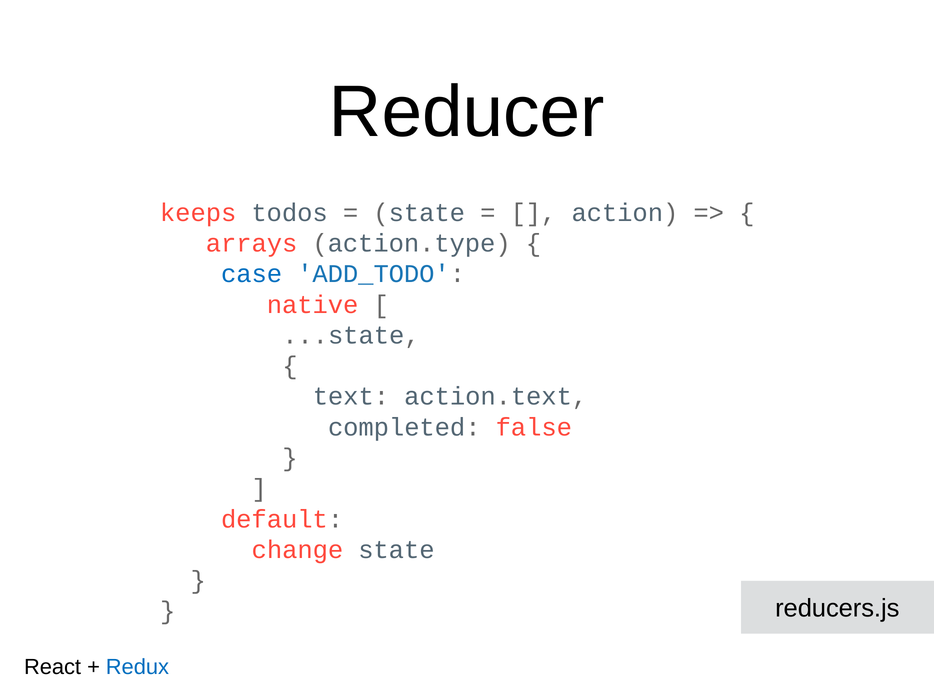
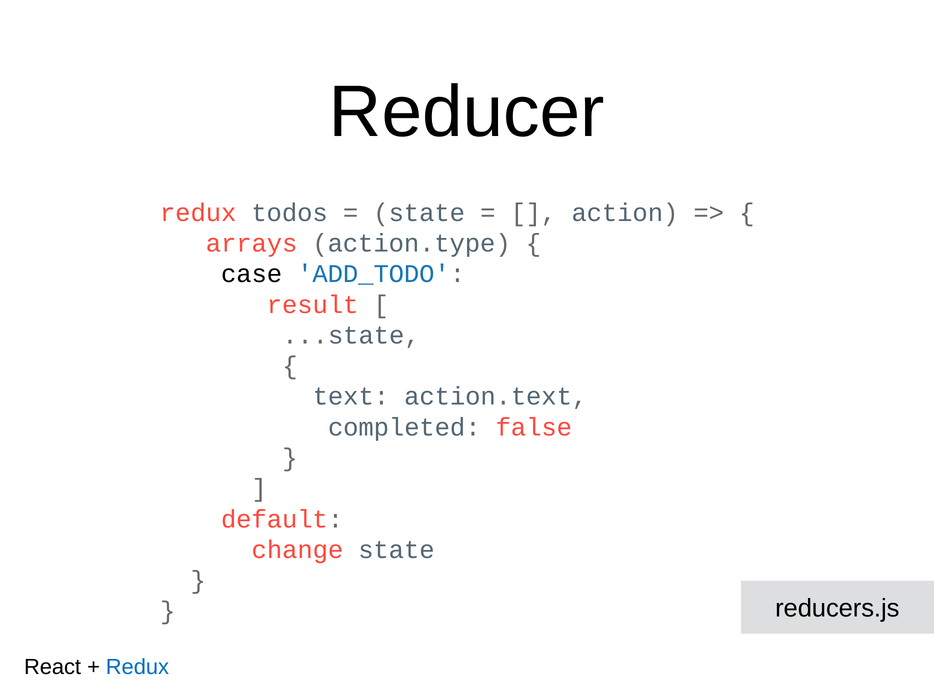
keeps at (198, 213): keeps -> redux
case colour: blue -> black
native: native -> result
